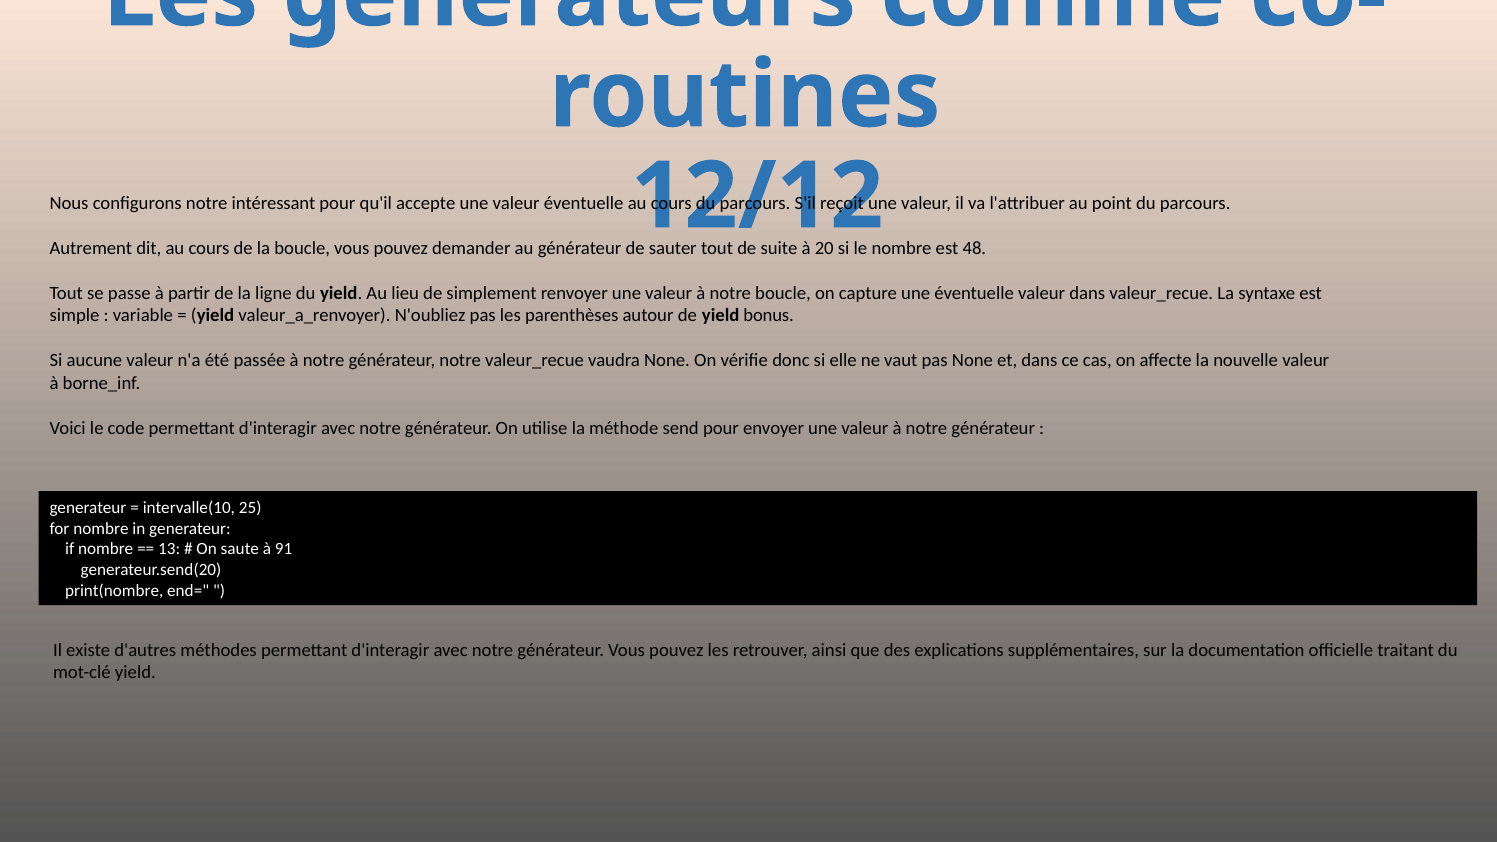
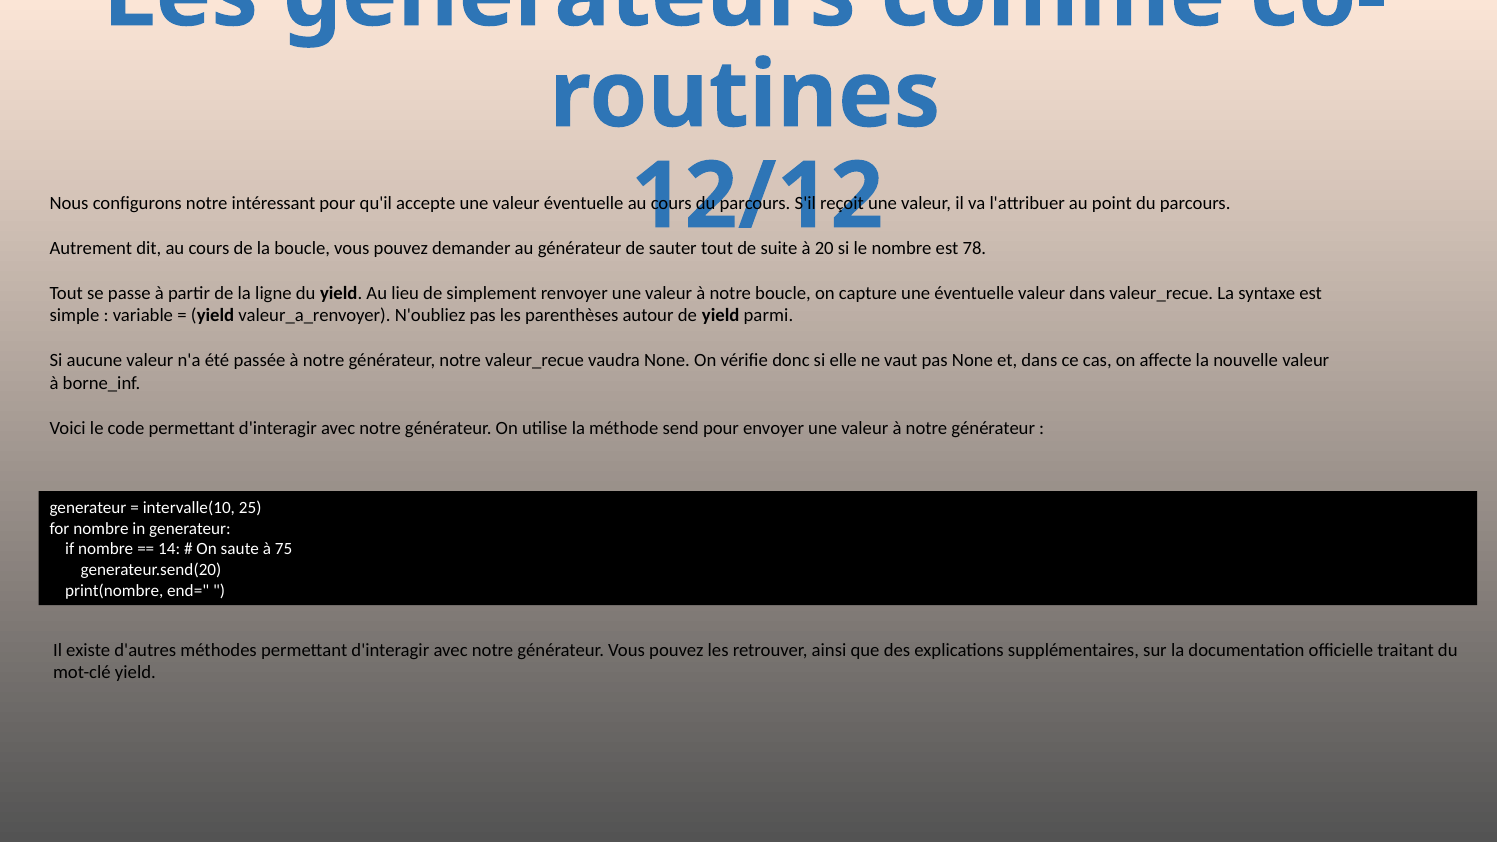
48: 48 -> 78
bonus: bonus -> parmi
13: 13 -> 14
91: 91 -> 75
